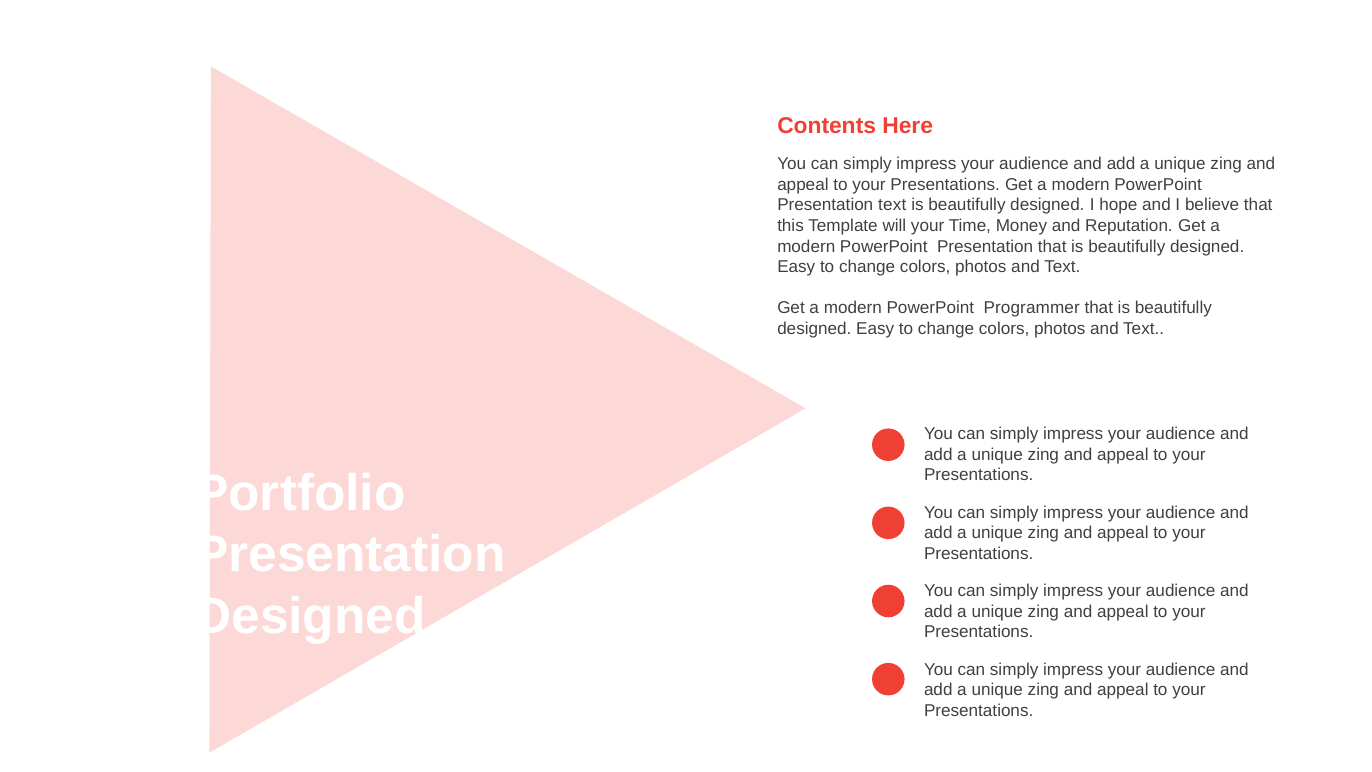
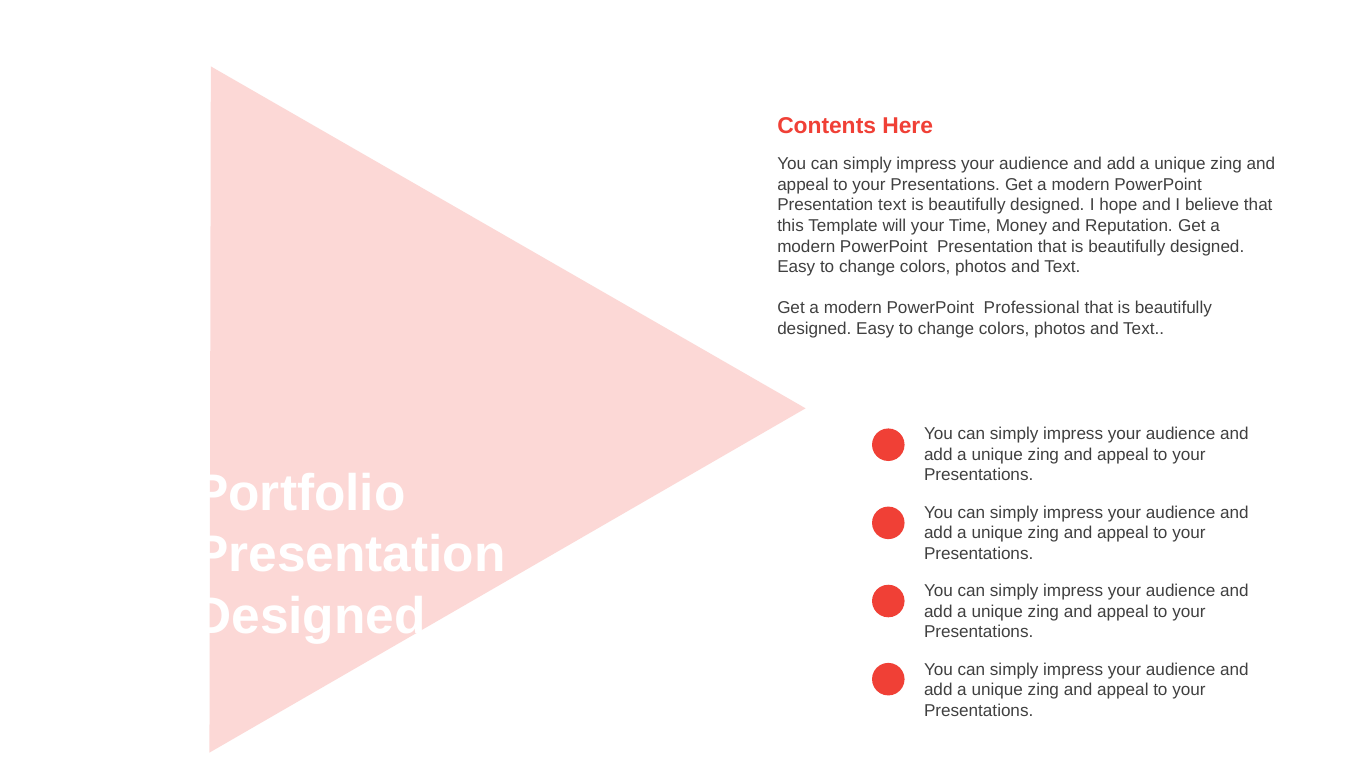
Programmer: Programmer -> Professional
